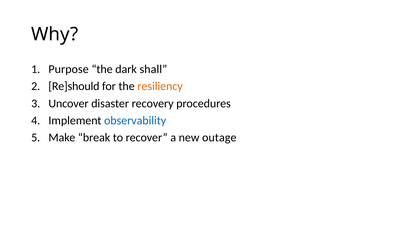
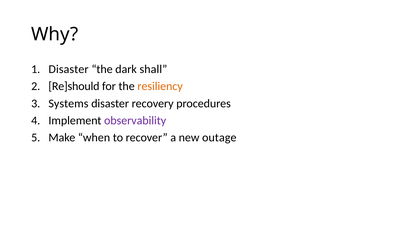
Purpose at (69, 69): Purpose -> Disaster
Uncover: Uncover -> Systems
observability colour: blue -> purple
break: break -> when
